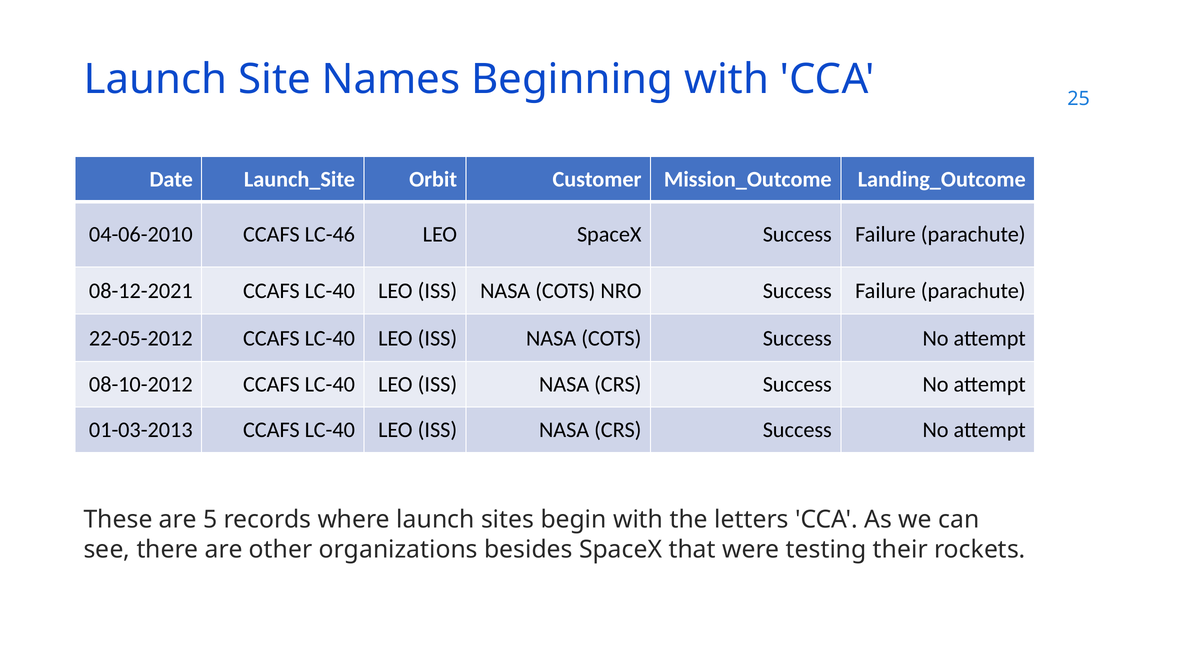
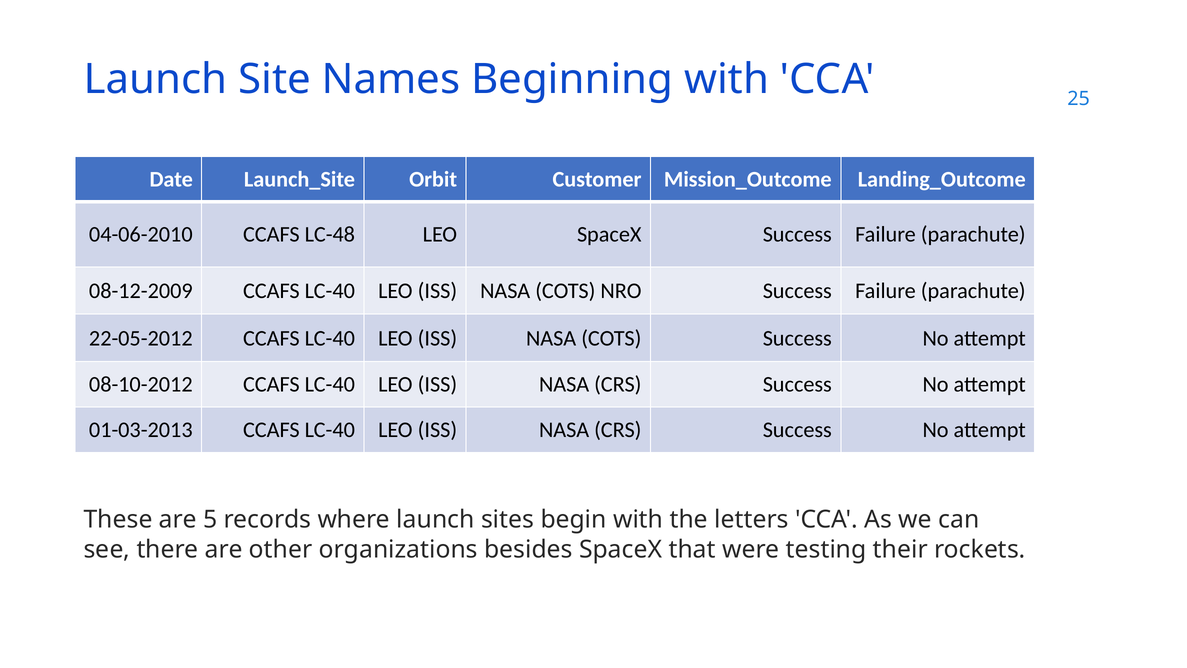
LC-46: LC-46 -> LC-48
08-12-2021: 08-12-2021 -> 08-12-2009
